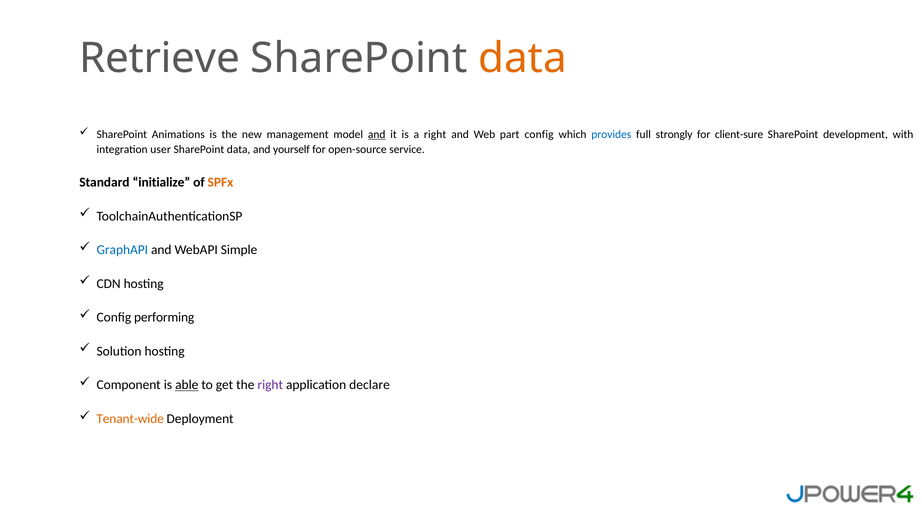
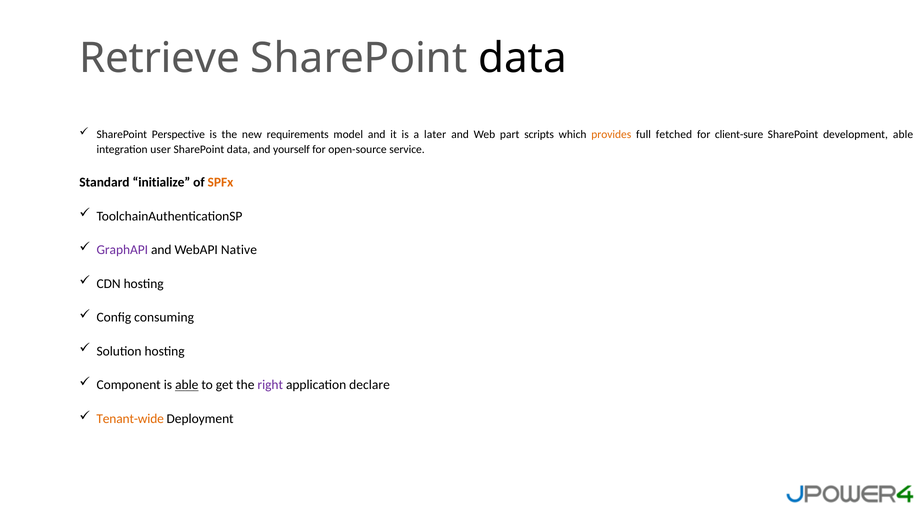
data at (523, 58) colour: orange -> black
Animations: Animations -> Perspective
management: management -> requirements
and at (377, 135) underline: present -> none
a right: right -> later
part config: config -> scripts
provides colour: blue -> orange
strongly: strongly -> fetched
development with: with -> able
GraphAPI colour: blue -> purple
Simple: Simple -> Native
performing: performing -> consuming
